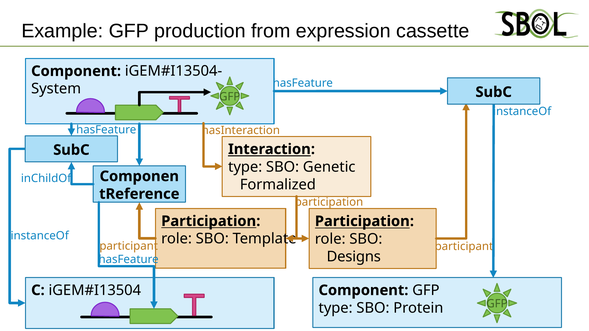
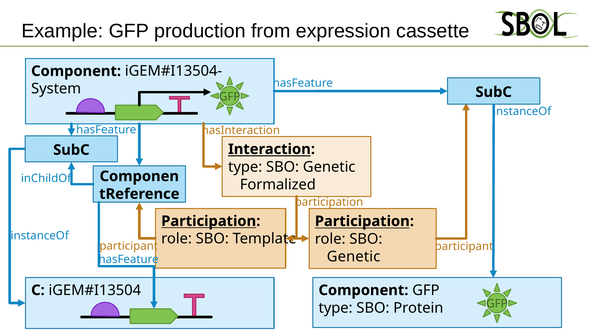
Designs at (354, 257): Designs -> Genetic
